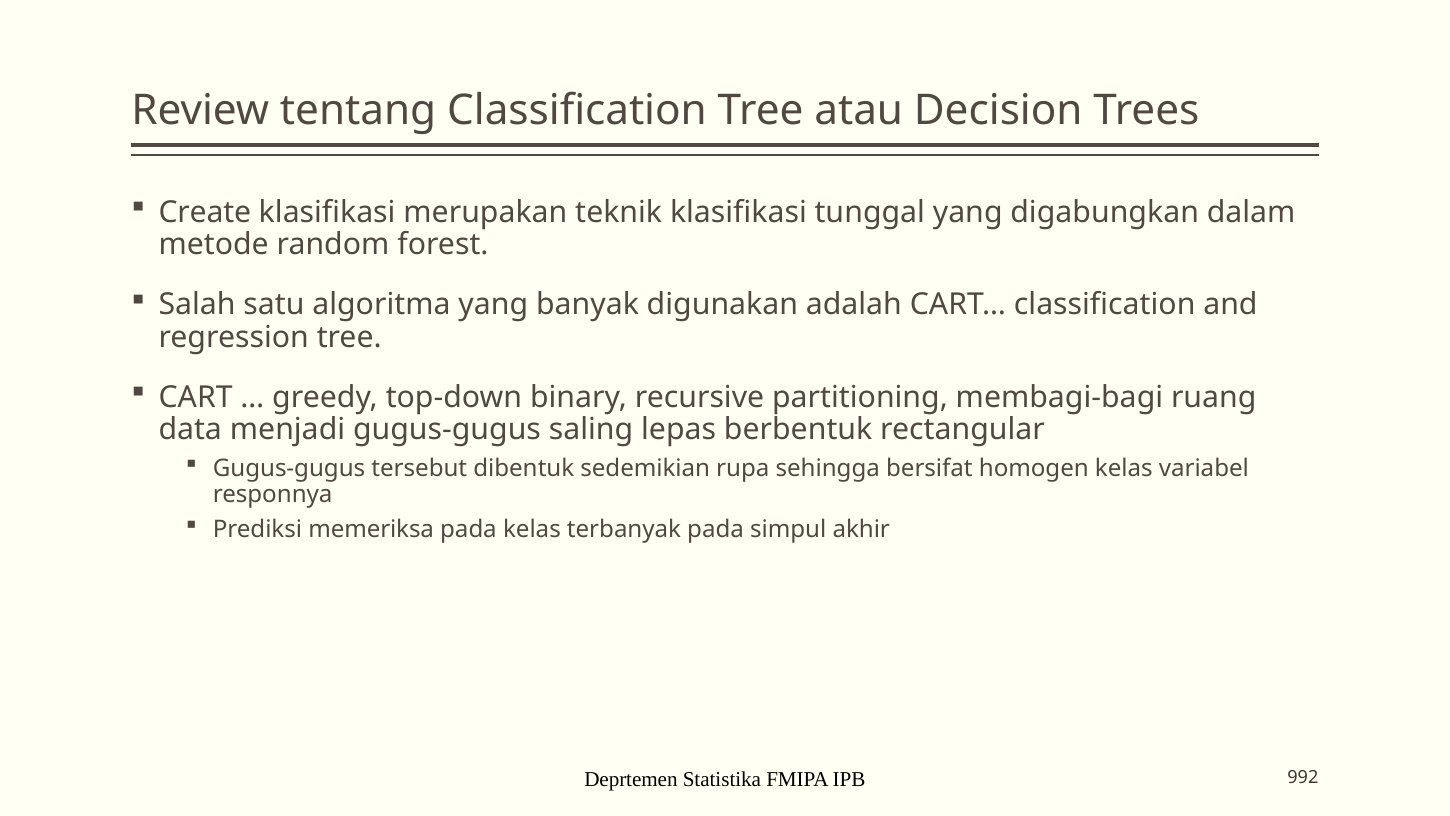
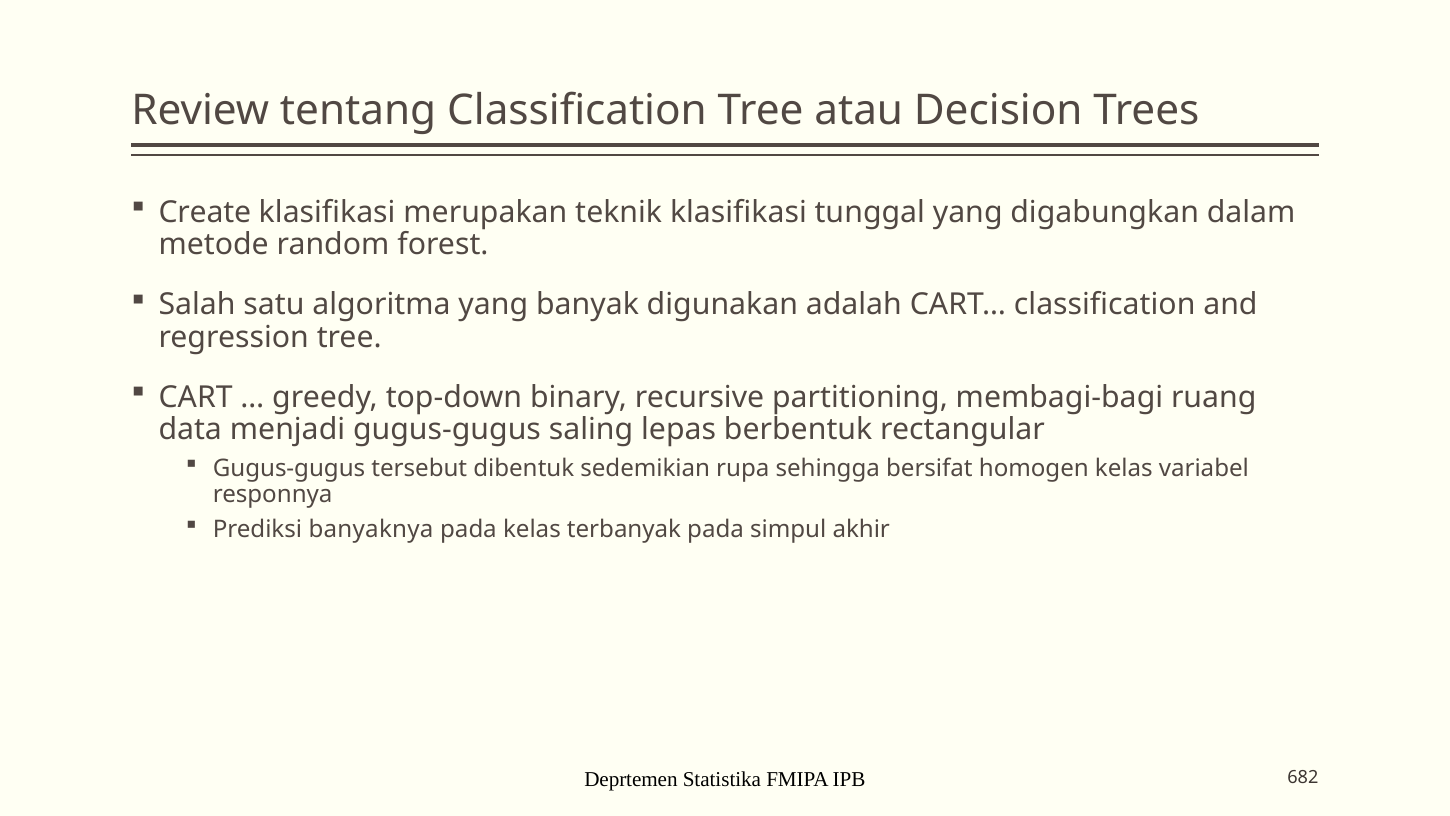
memeriksa: memeriksa -> banyaknya
992: 992 -> 682
